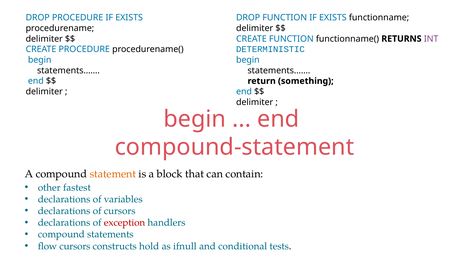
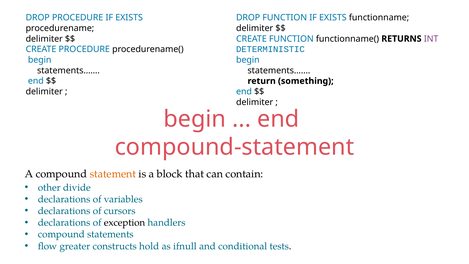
fastest: fastest -> divide
exception colour: red -> black
flow cursors: cursors -> greater
